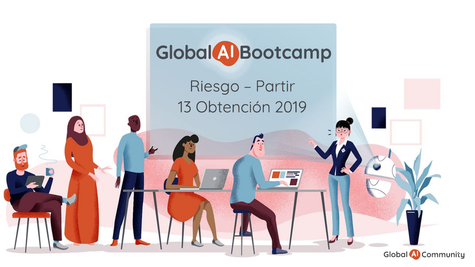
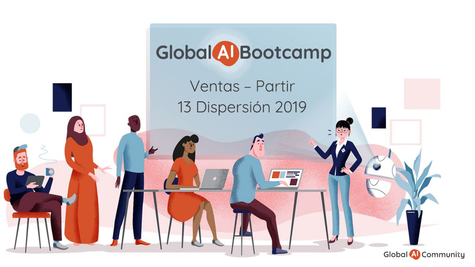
Riesgo: Riesgo -> Ventas
Obtención: Obtención -> Dispersión
